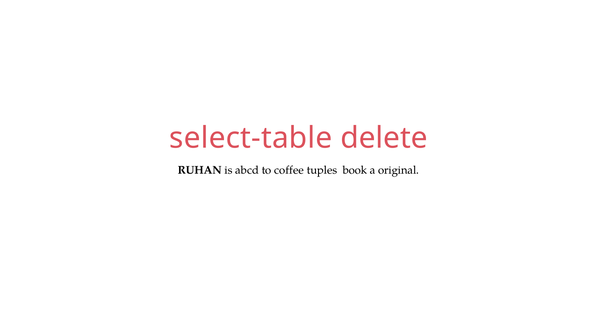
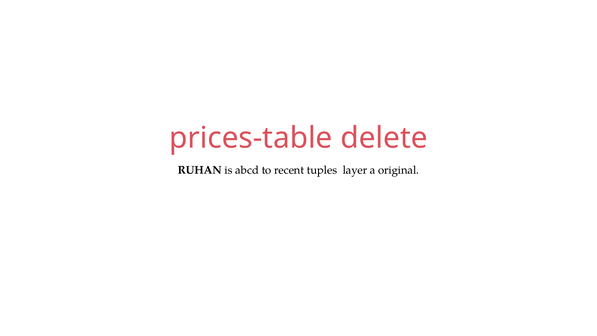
select-table: select-table -> prices-table
coffee: coffee -> recent
book: book -> layer
